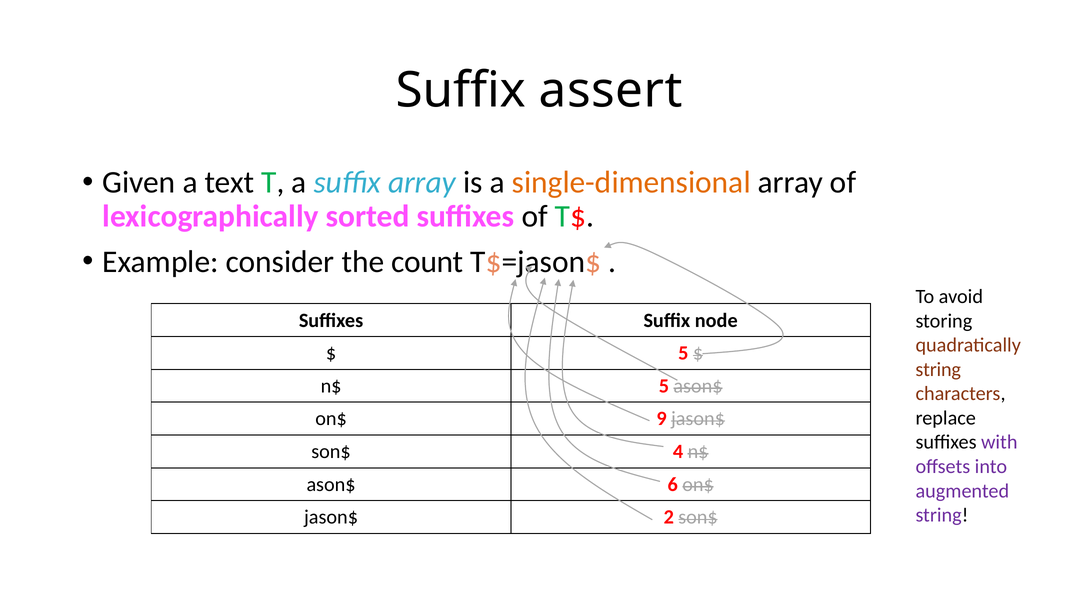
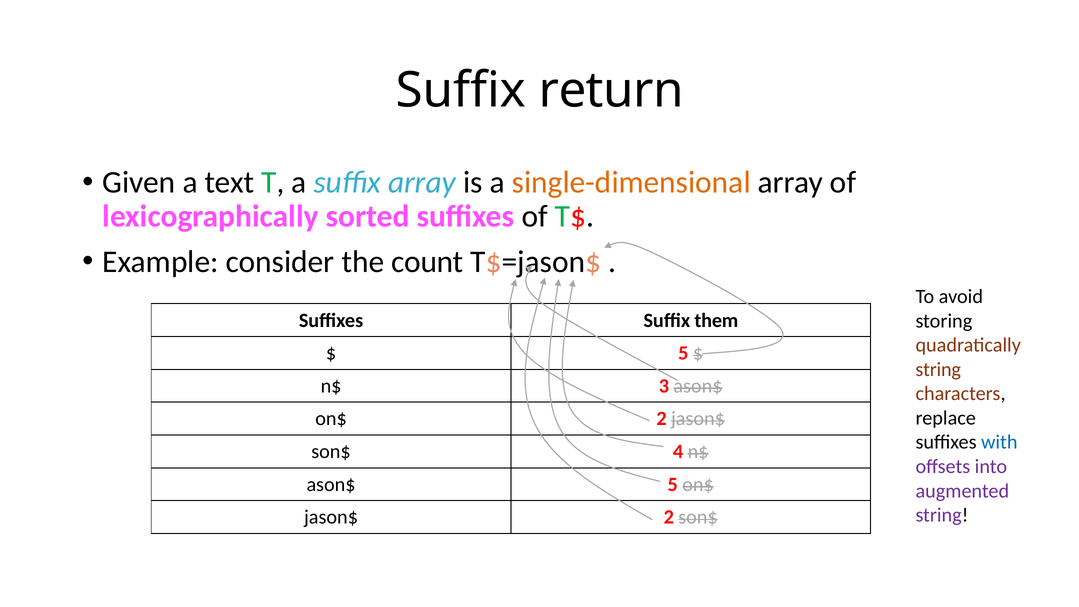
assert: assert -> return
node: node -> them
n$ 5: 5 -> 3
on$ 9: 9 -> 2
with colour: purple -> blue
ason$ 6: 6 -> 5
